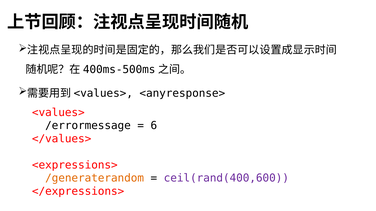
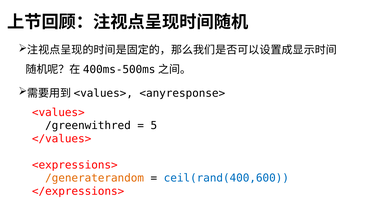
/errormessage: /errormessage -> /greenwithred
6: 6 -> 5
ceil(rand(400,600 colour: purple -> blue
